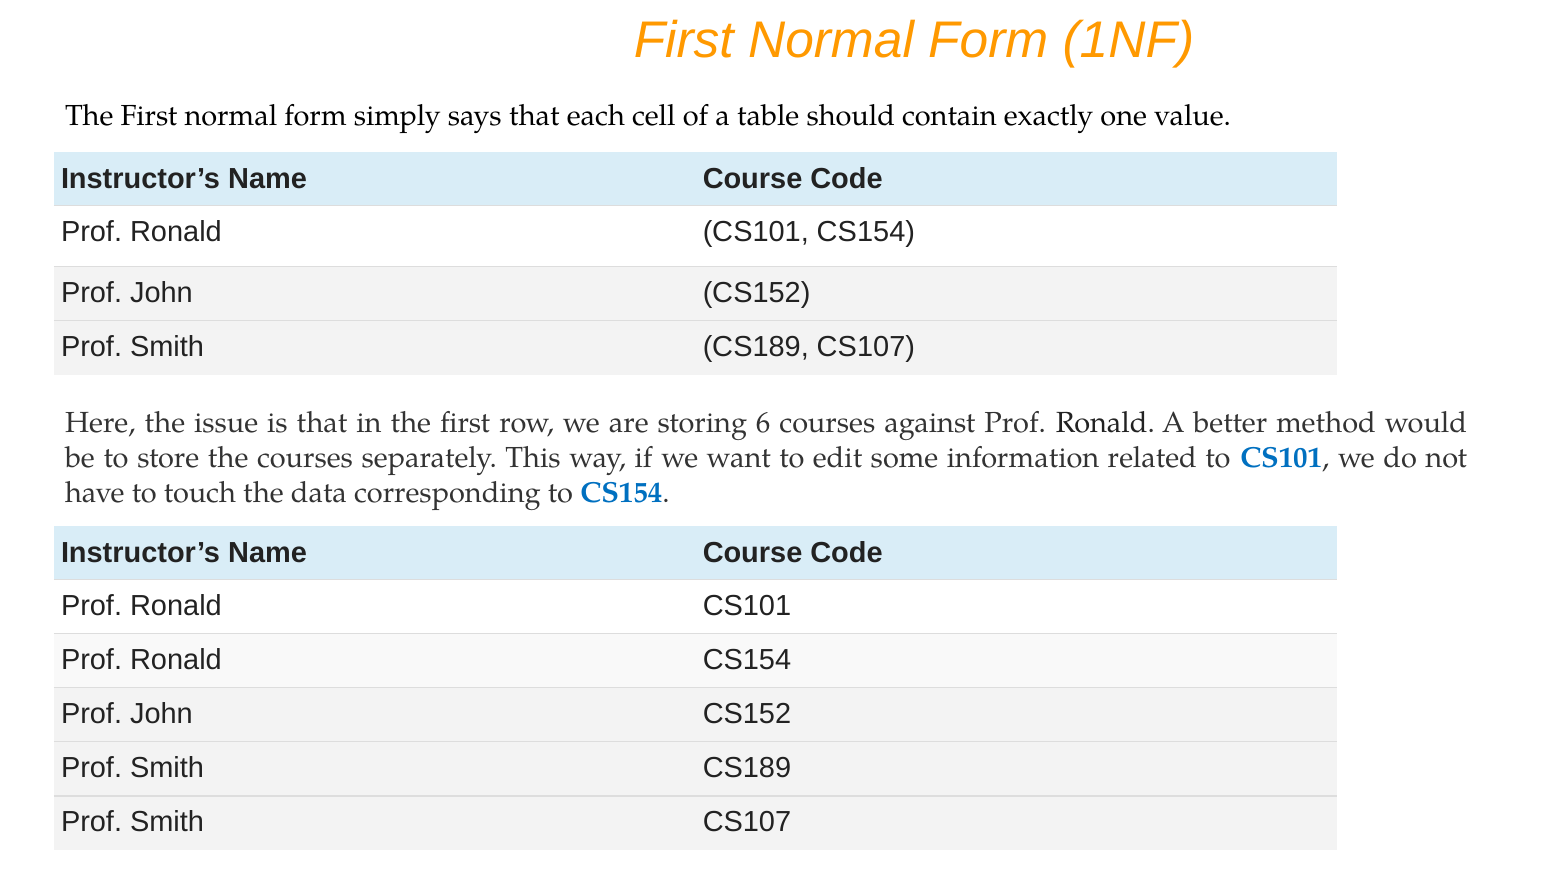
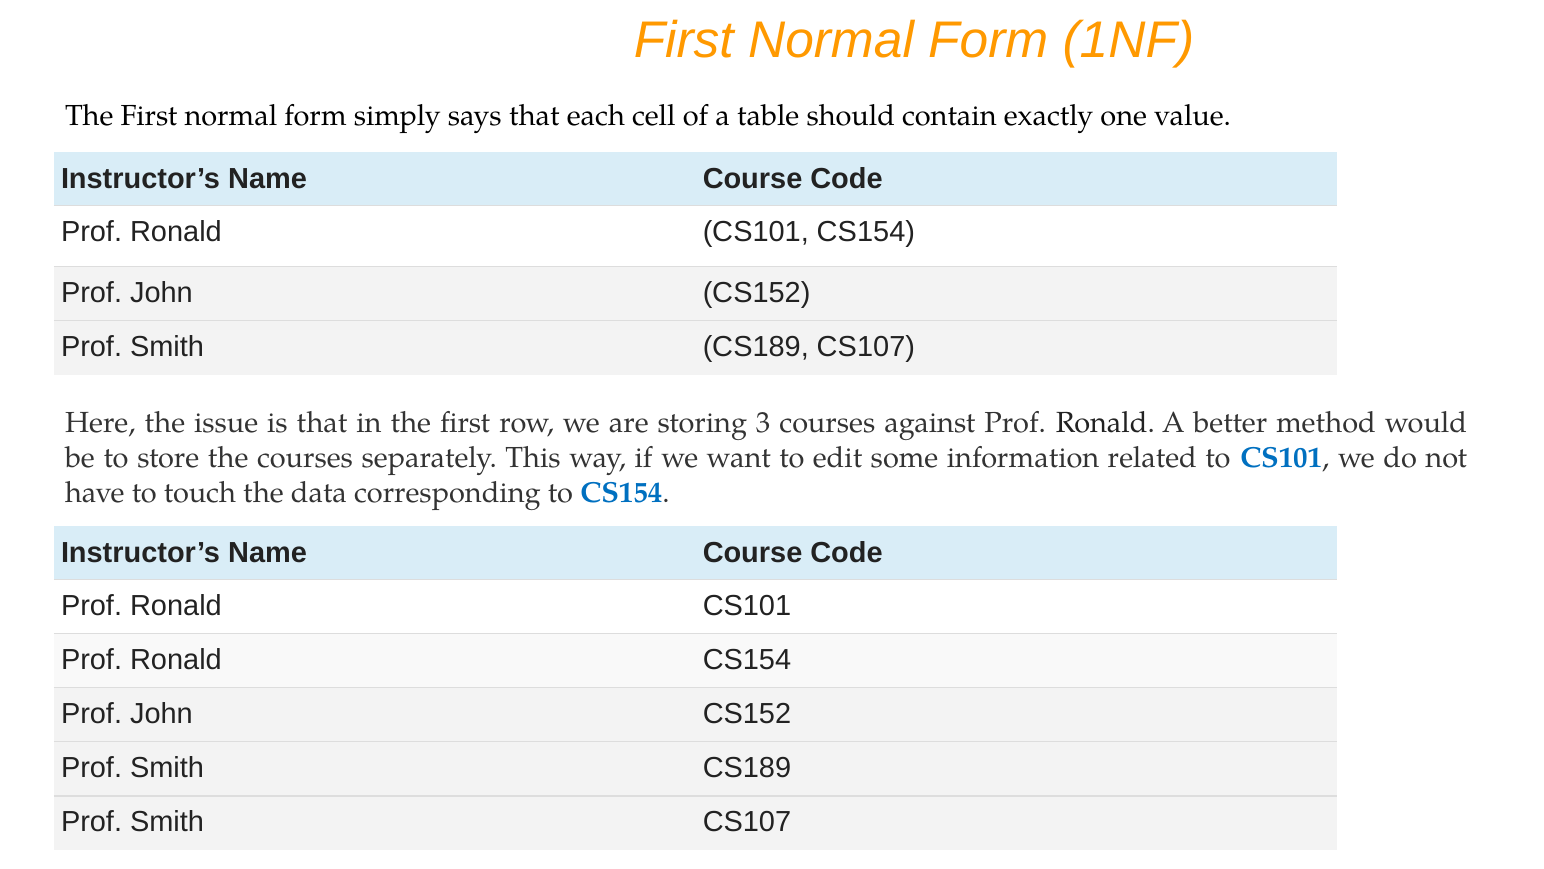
6: 6 -> 3
